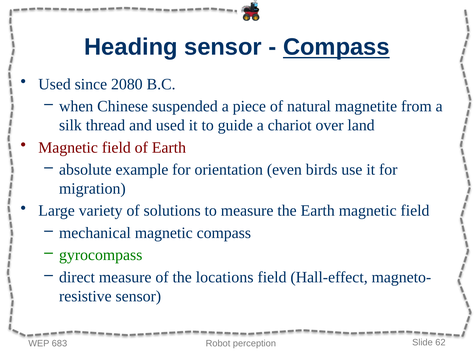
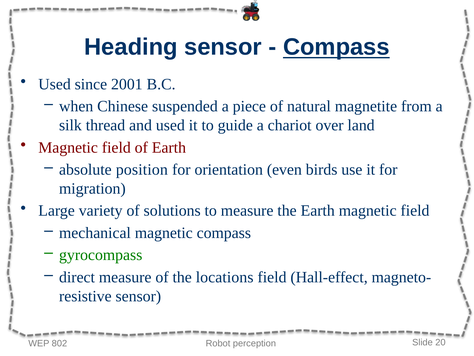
2080: 2080 -> 2001
example: example -> position
683: 683 -> 802
62: 62 -> 20
